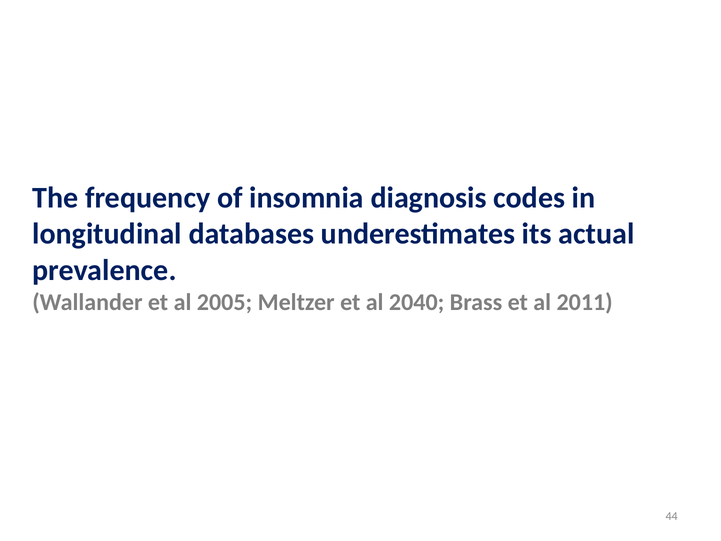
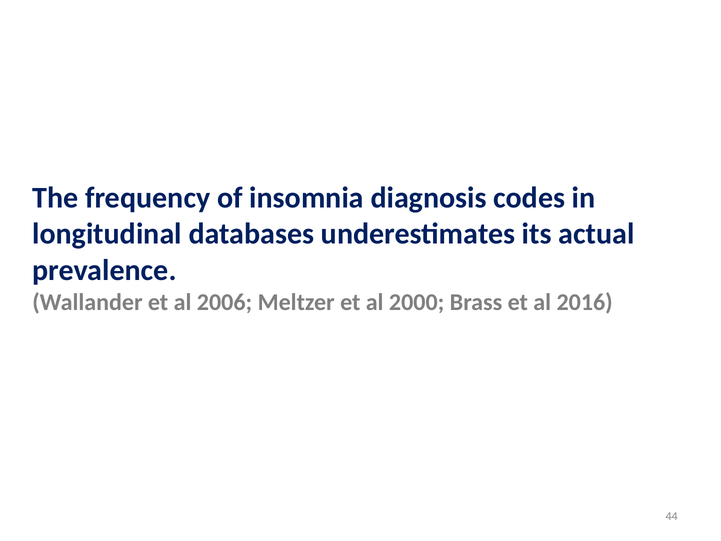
2005: 2005 -> 2006
2040: 2040 -> 2000
2011: 2011 -> 2016
